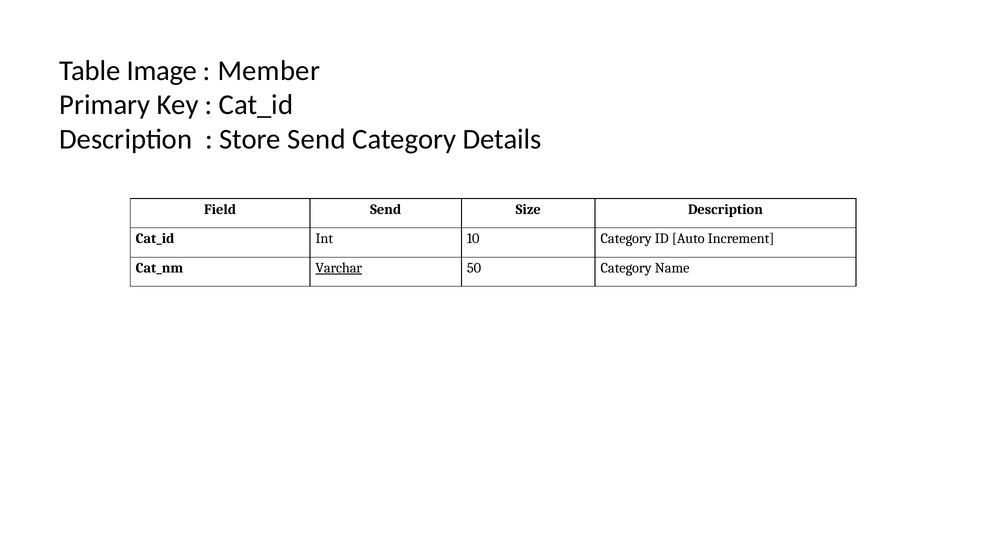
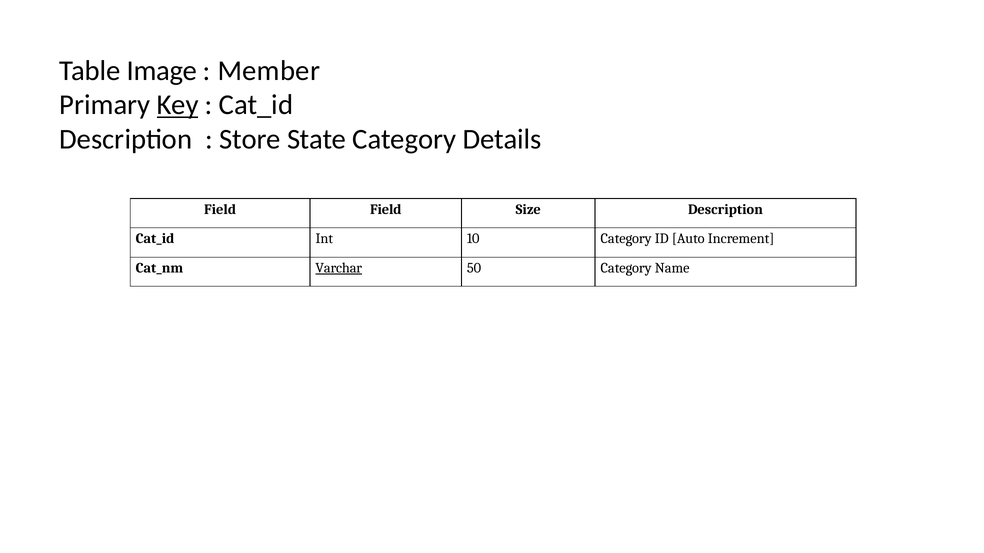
Key underline: none -> present
Store Send: Send -> State
Field Send: Send -> Field
